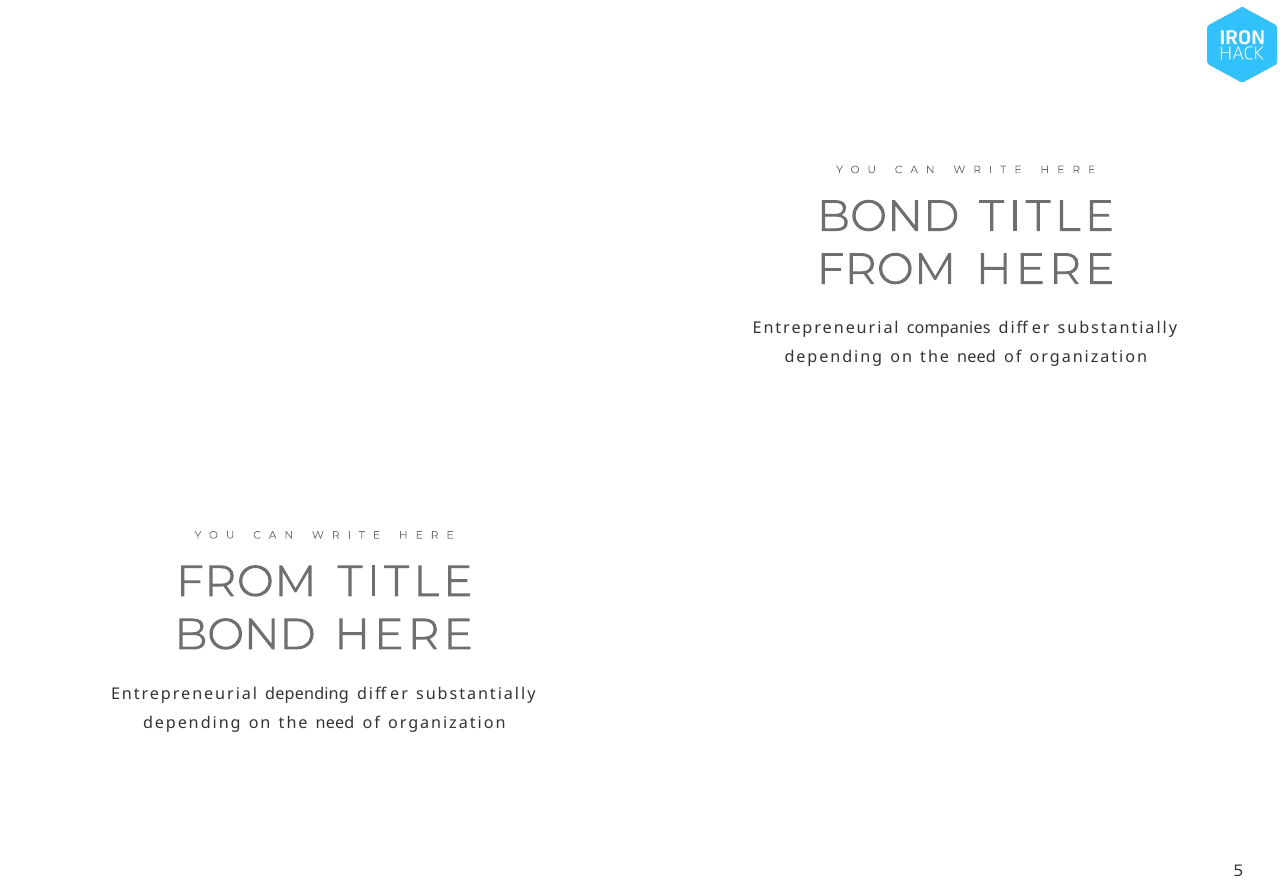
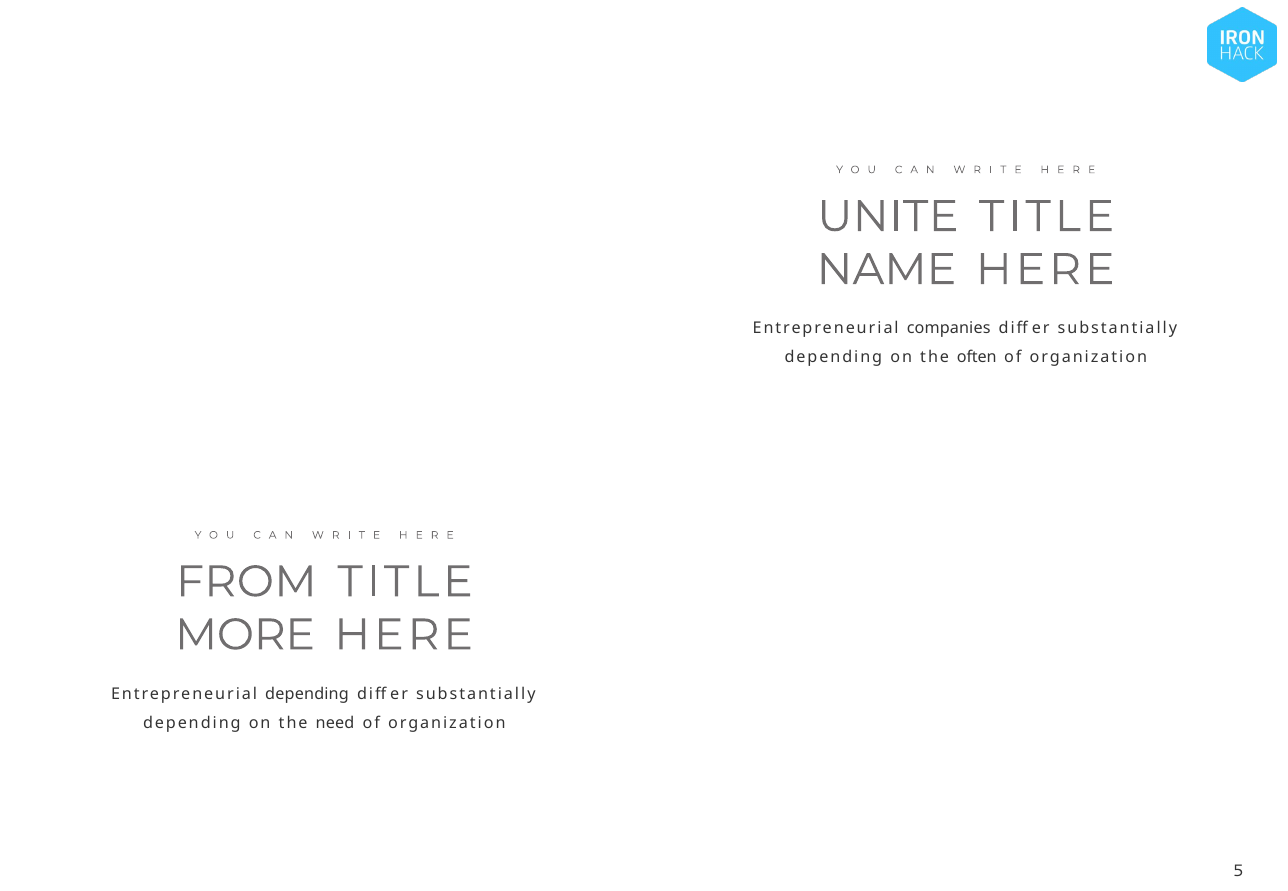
BOND at (888, 217): BOND -> UNITE
FROM at (886, 270): FROM -> NAME
need at (977, 358): need -> often
BOND at (245, 635): BOND -> MORE
